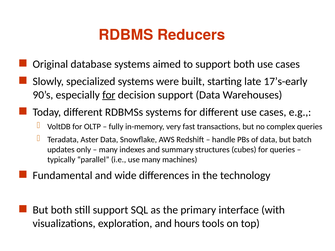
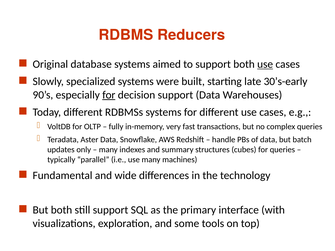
use at (265, 64) underline: none -> present
17’s-early: 17’s-early -> 30’s-early
hours: hours -> some
